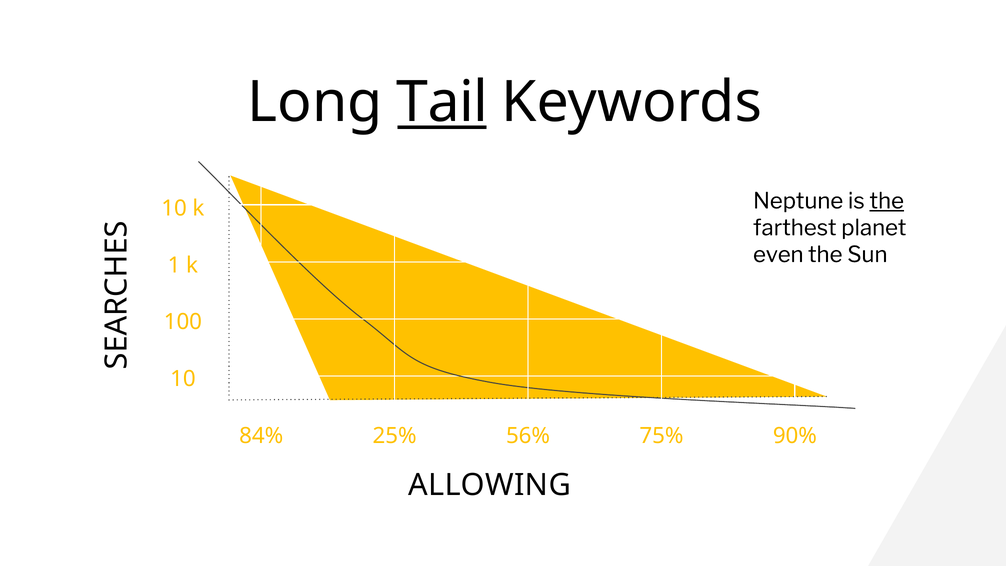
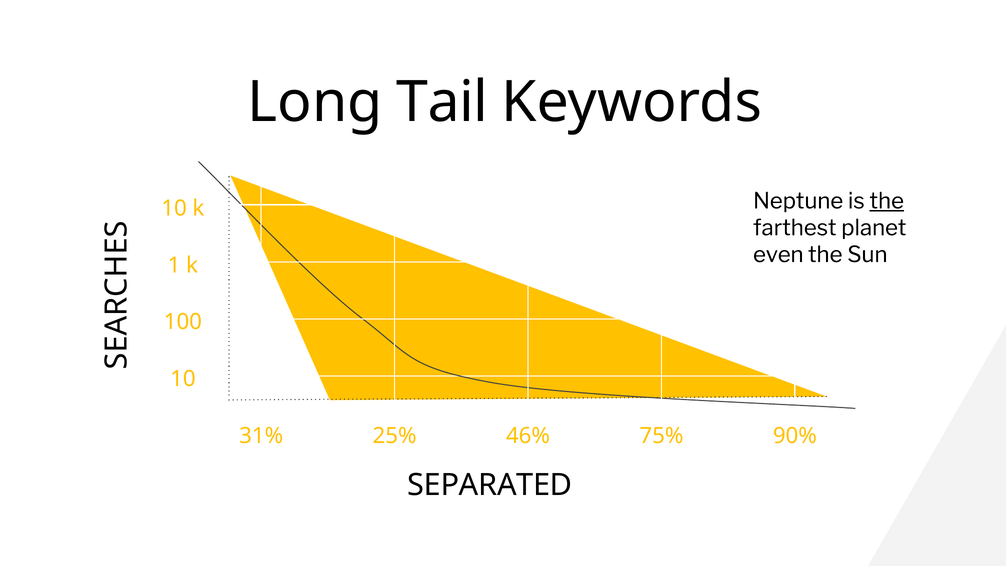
Tail underline: present -> none
84%: 84% -> 31%
56%: 56% -> 46%
ALLOWING: ALLOWING -> SEPARATED
